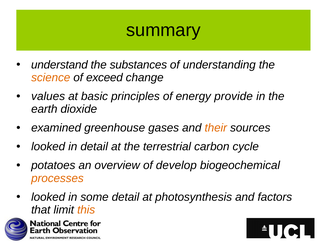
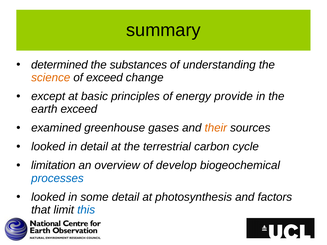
understand: understand -> determined
values: values -> except
earth dioxide: dioxide -> exceed
potatoes: potatoes -> limitation
processes colour: orange -> blue
this colour: orange -> blue
